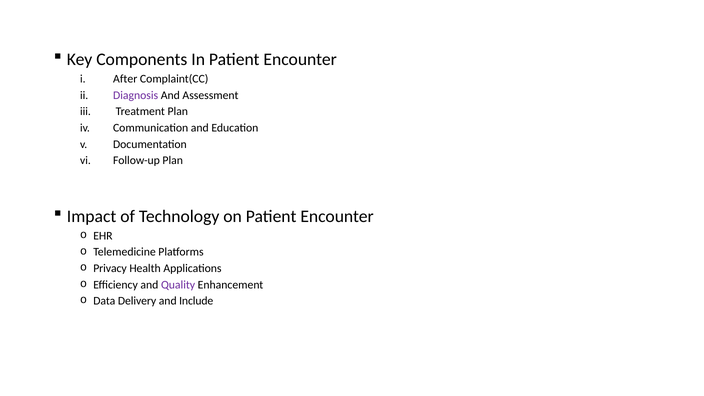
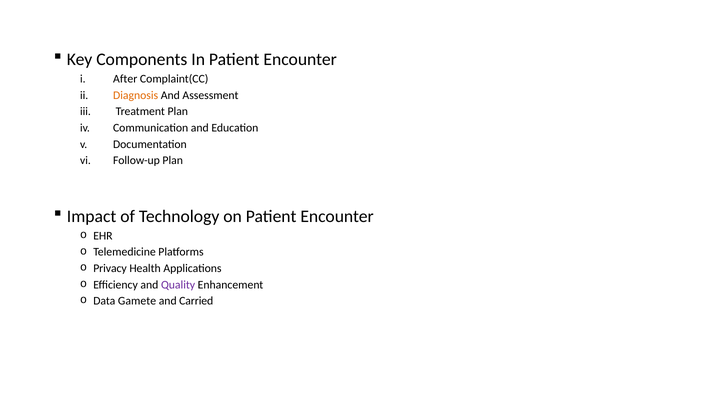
Diagnosis colour: purple -> orange
Delivery: Delivery -> Gamete
Include: Include -> Carried
